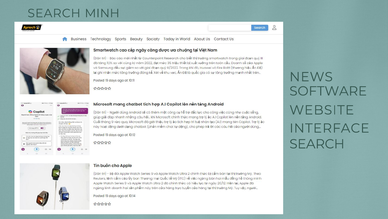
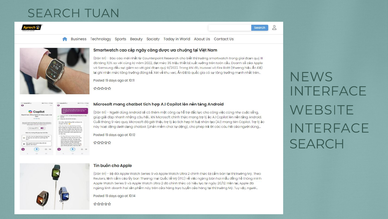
MINH: MINH -> TUAN
SOFTWARE at (328, 91): SOFTWARE -> INTERFACE
